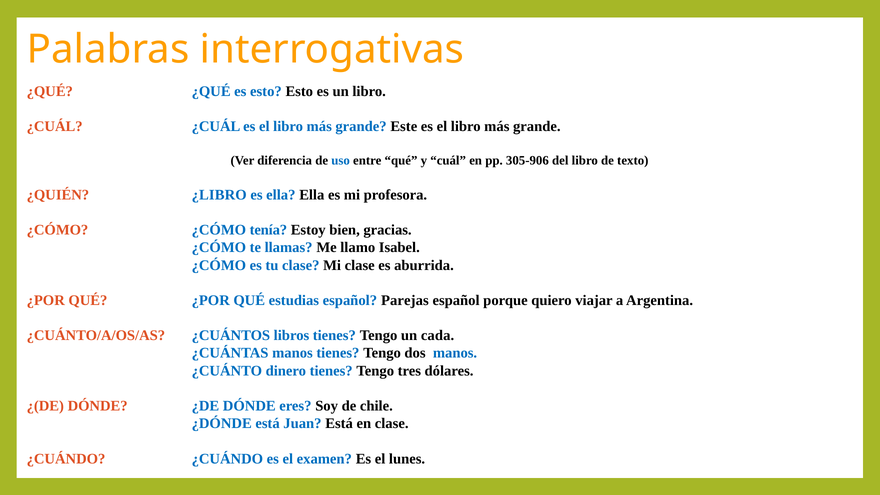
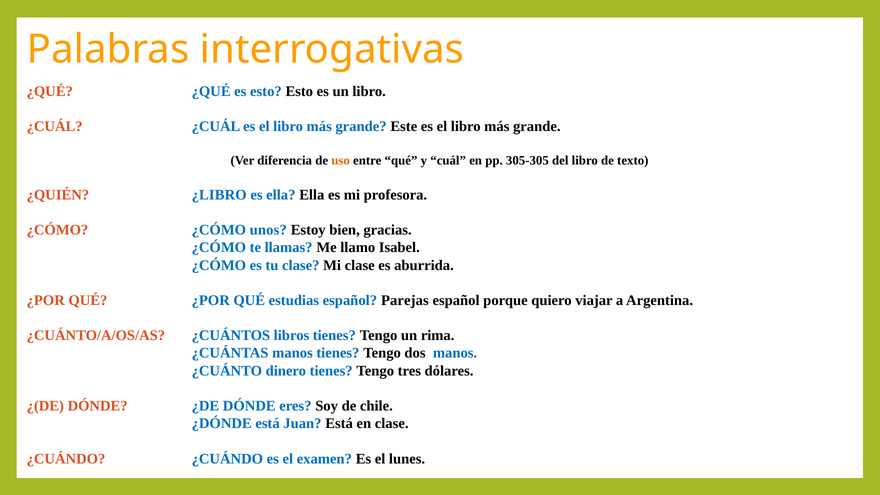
uso colour: blue -> orange
305-906: 305-906 -> 305-305
tenía: tenía -> unos
cada: cada -> rima
